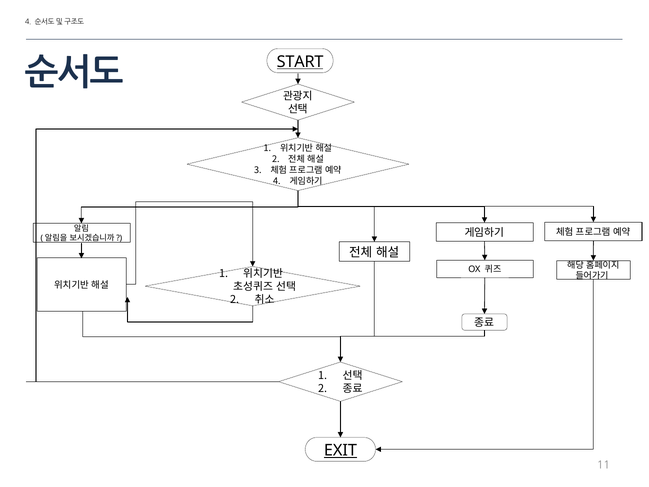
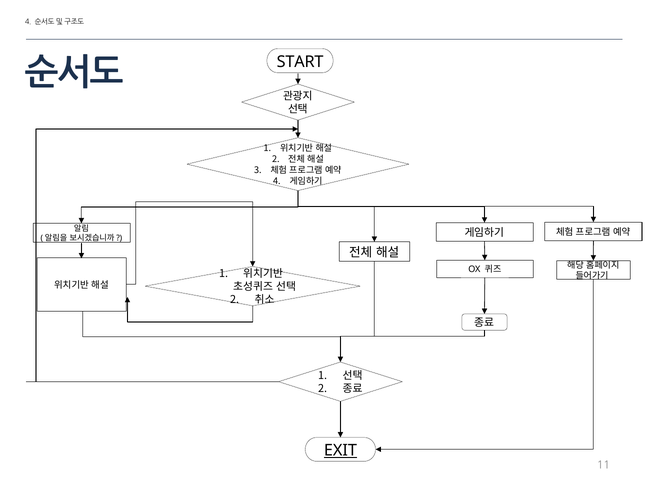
START underline: present -> none
